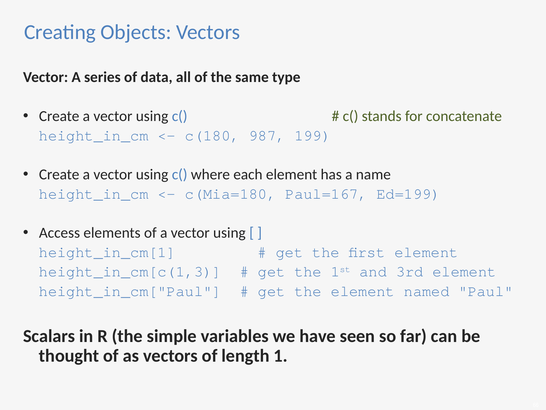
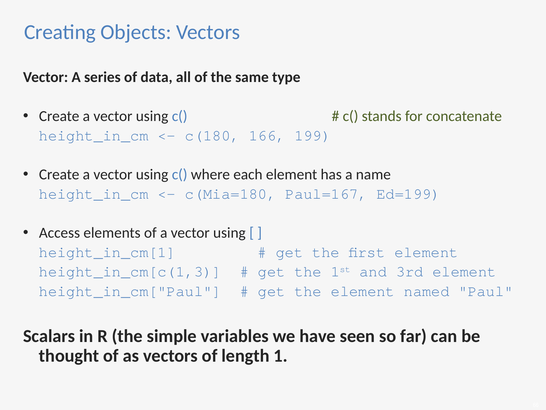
987: 987 -> 166
